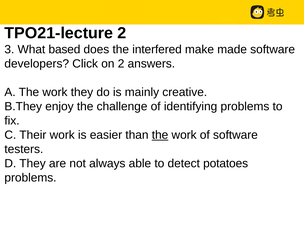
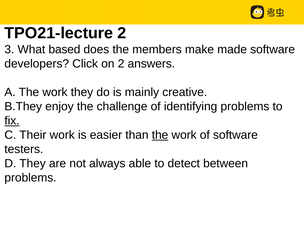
interfered: interfered -> members
fix underline: none -> present
potatoes: potatoes -> between
